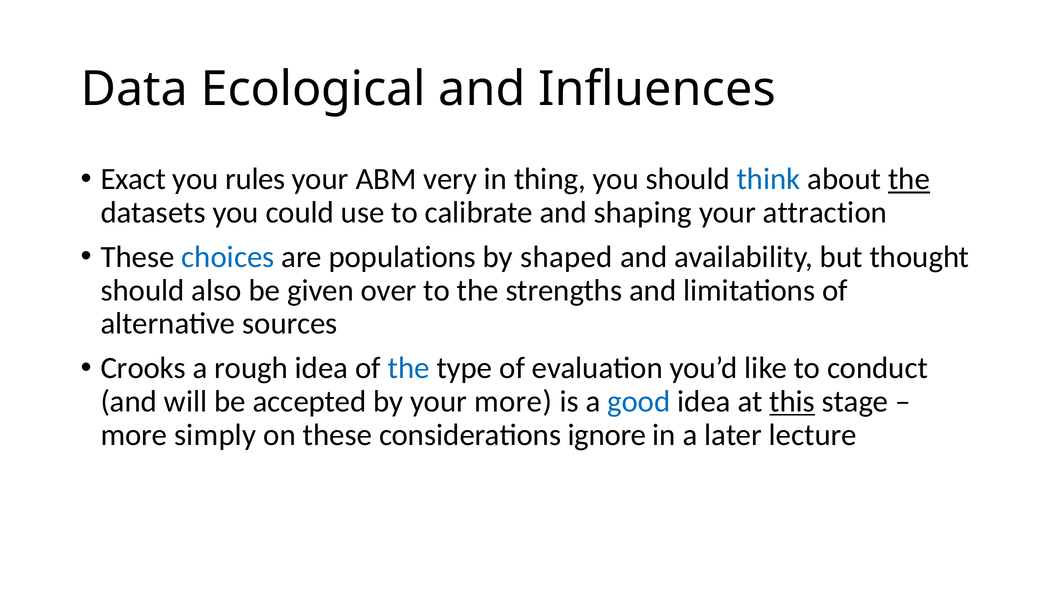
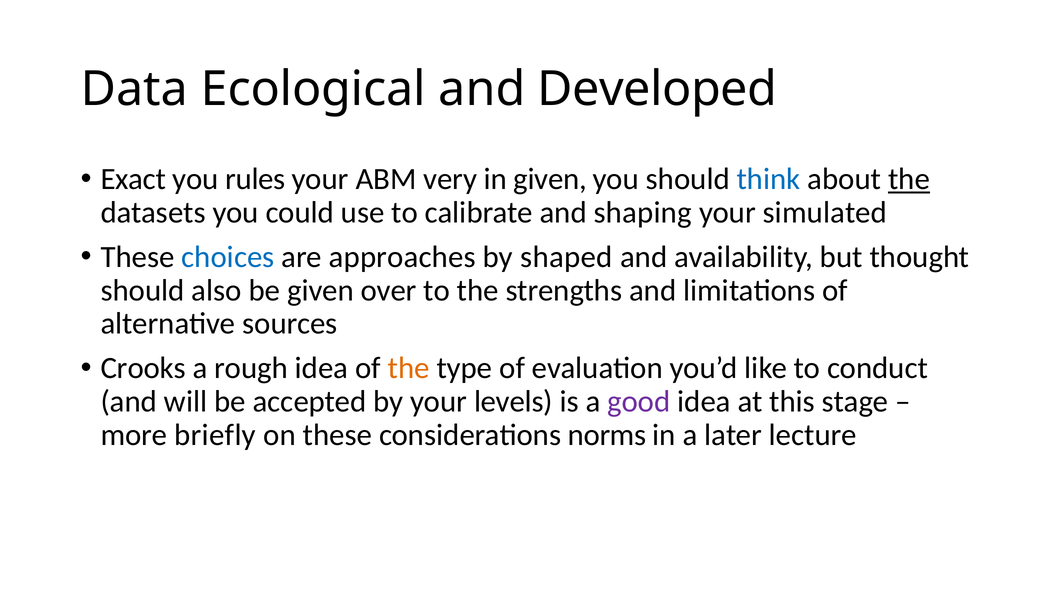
Influences: Influences -> Developed
in thing: thing -> given
attraction: attraction -> simulated
populations: populations -> approaches
the at (409, 368) colour: blue -> orange
your more: more -> levels
good colour: blue -> purple
this underline: present -> none
simply: simply -> briefly
ignore: ignore -> norms
